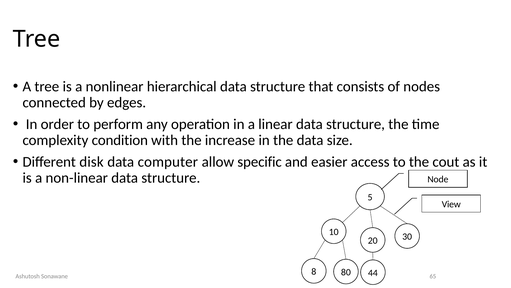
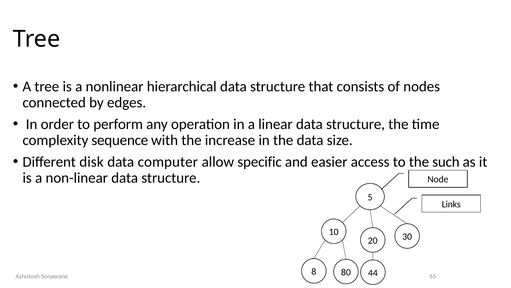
condition: condition -> sequence
cout: cout -> such
View: View -> Links
